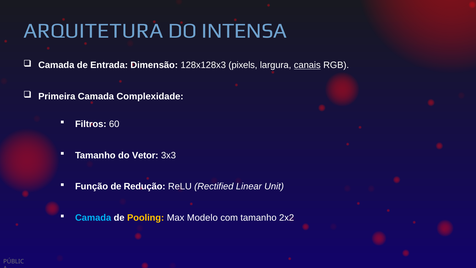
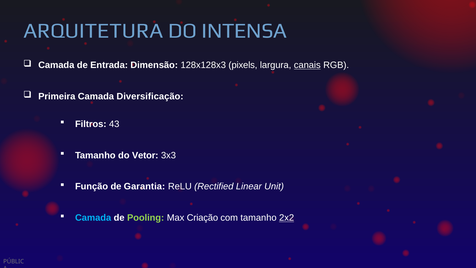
Complexidade: Complexidade -> Diversificação
60: 60 -> 43
Redução: Redução -> Garantia
Pooling colour: yellow -> light green
Modelo: Modelo -> Criação
2x2 underline: none -> present
